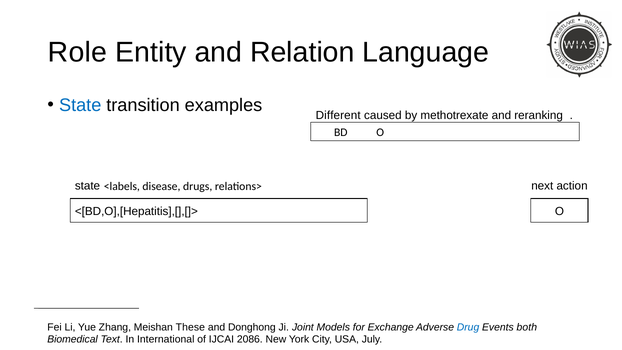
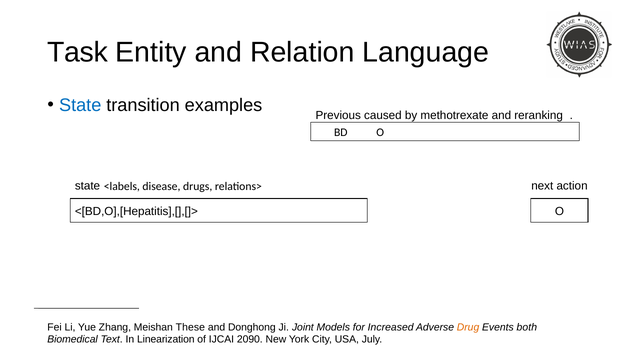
Role: Role -> Task
Different: Different -> Previous
Exchange: Exchange -> Increased
Drug colour: blue -> orange
International: International -> Linearization
2086: 2086 -> 2090
